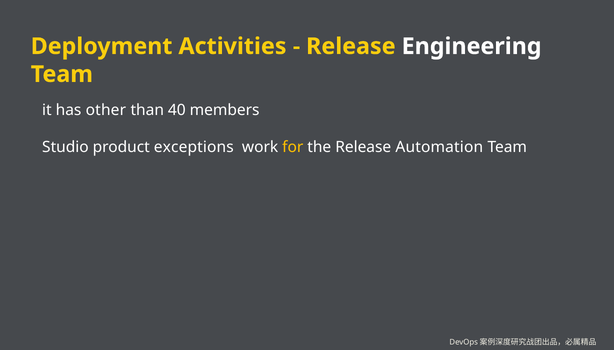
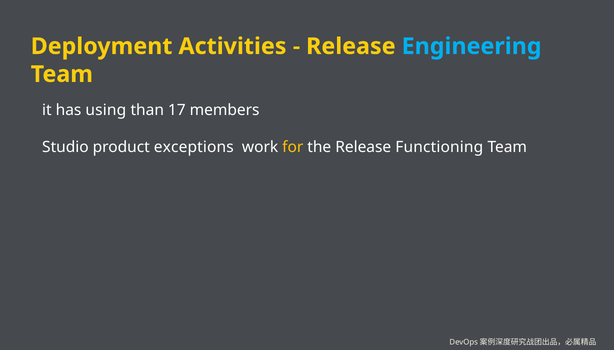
Engineering colour: white -> light blue
other: other -> using
40: 40 -> 17
Automation: Automation -> Functioning
